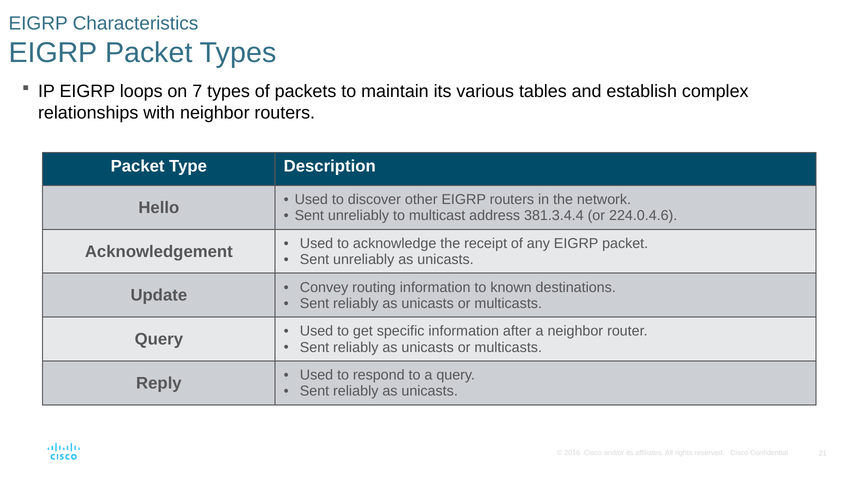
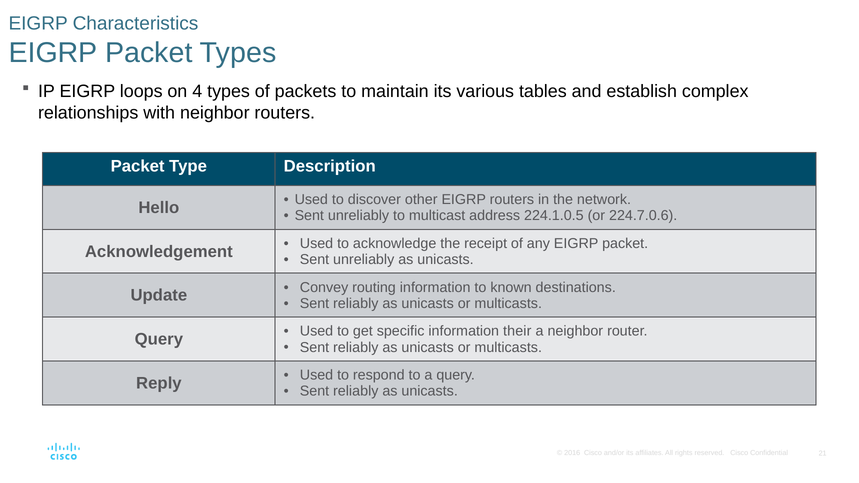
7: 7 -> 4
381.3.4.4: 381.3.4.4 -> 224.1.0.5
224.0.4.6: 224.0.4.6 -> 224.7.0.6
after: after -> their
